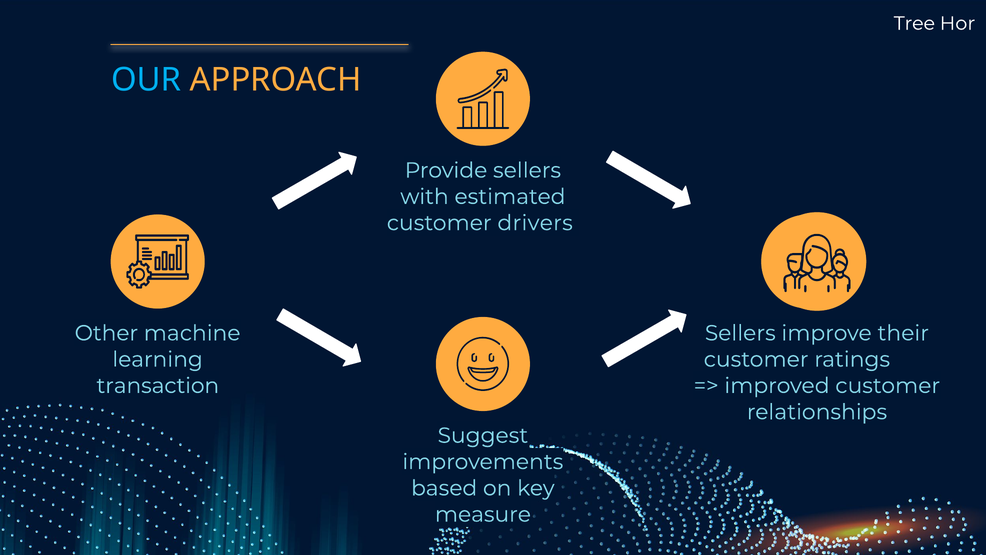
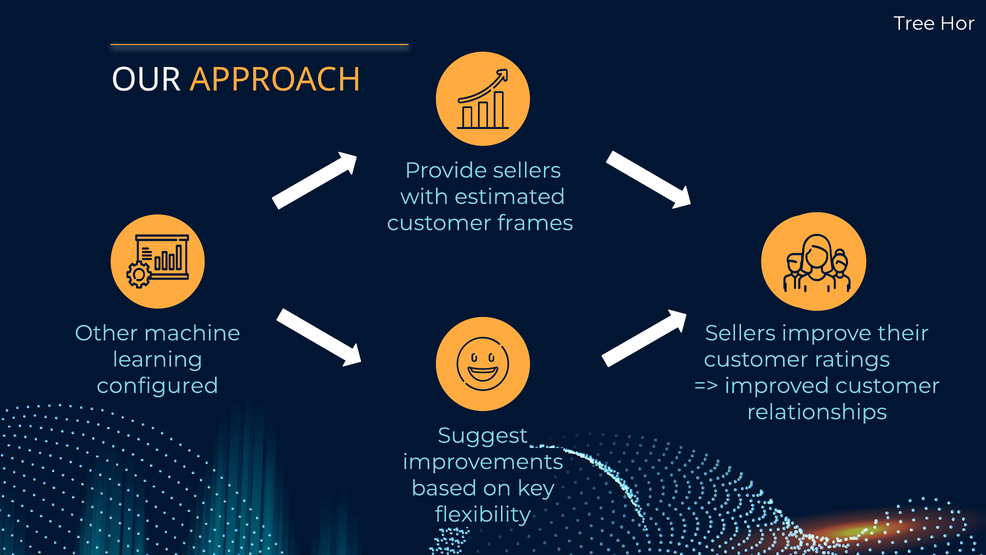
OUR colour: light blue -> white
drivers: drivers -> frames
transaction: transaction -> configured
measure: measure -> flexibility
